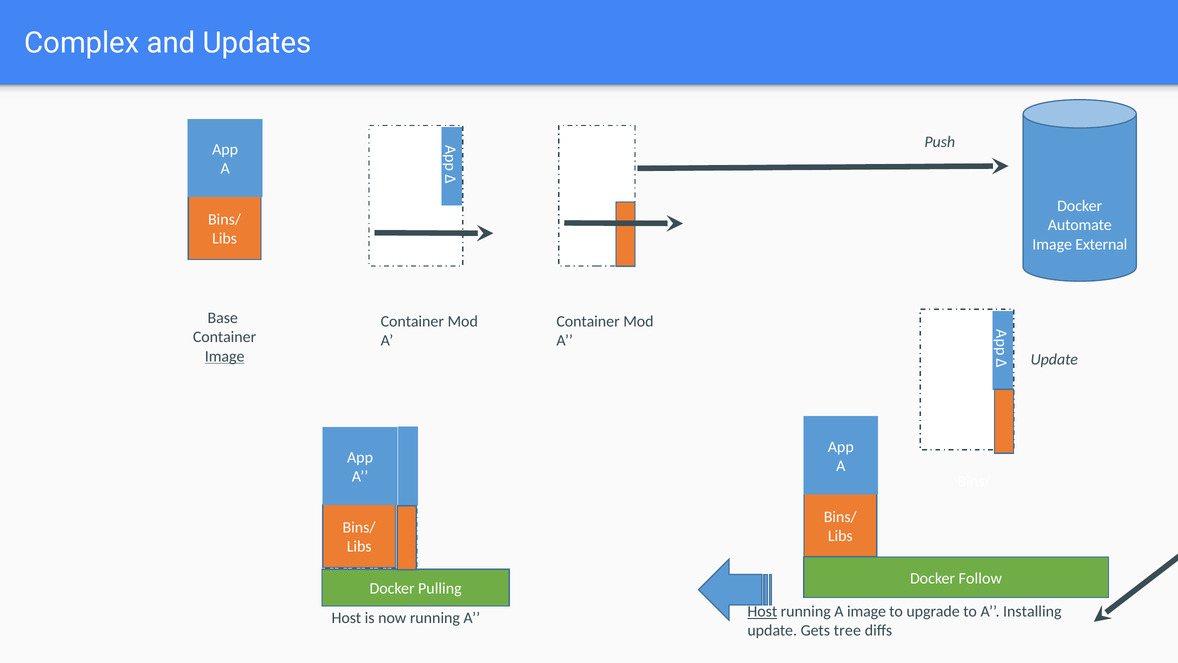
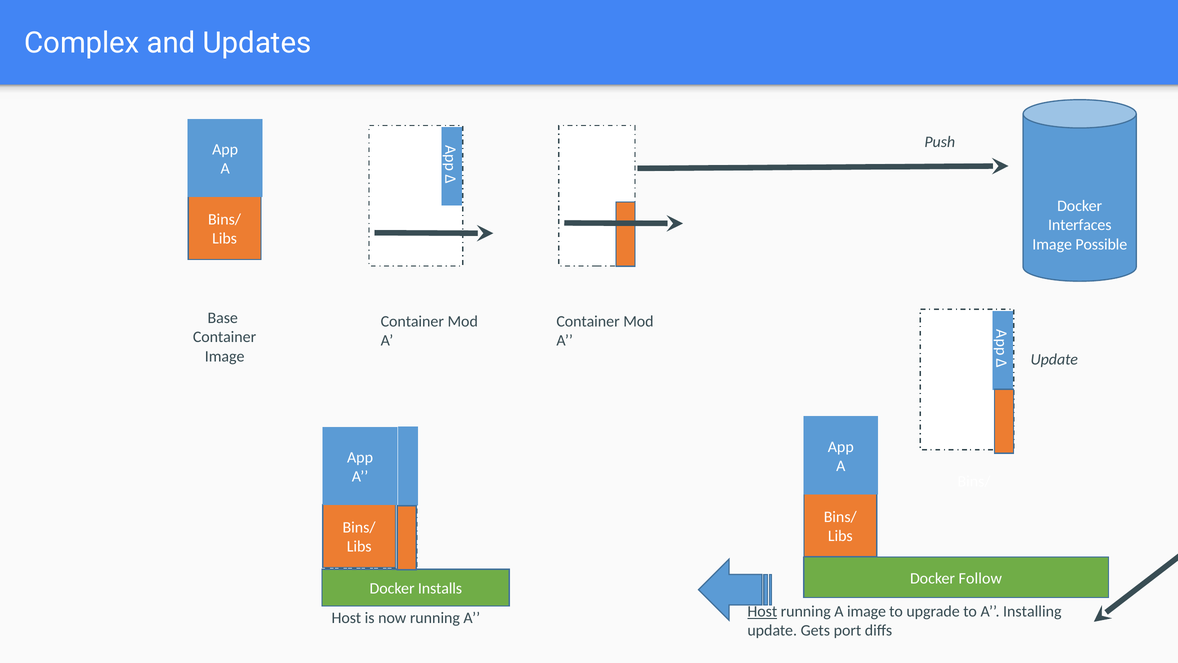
Automate: Automate -> Interfaces
External: External -> Possible
Image at (225, 356) underline: present -> none
Pulling: Pulling -> Installs
tree: tree -> port
